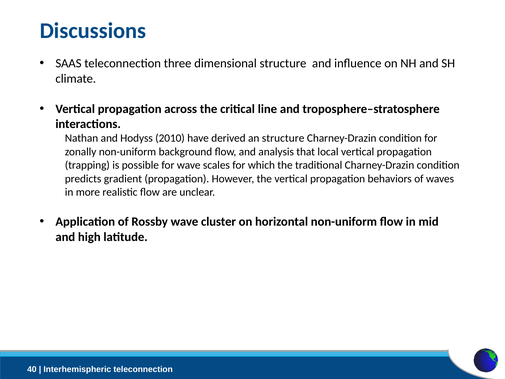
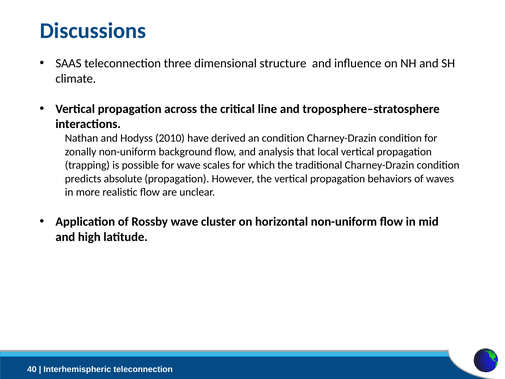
an structure: structure -> condition
gradient: gradient -> absolute
